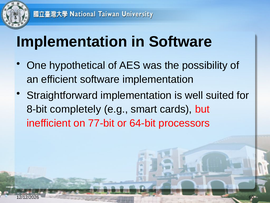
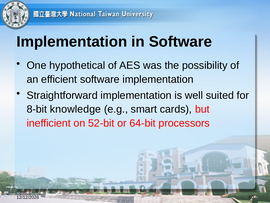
completely: completely -> knowledge
77-bit: 77-bit -> 52-bit
